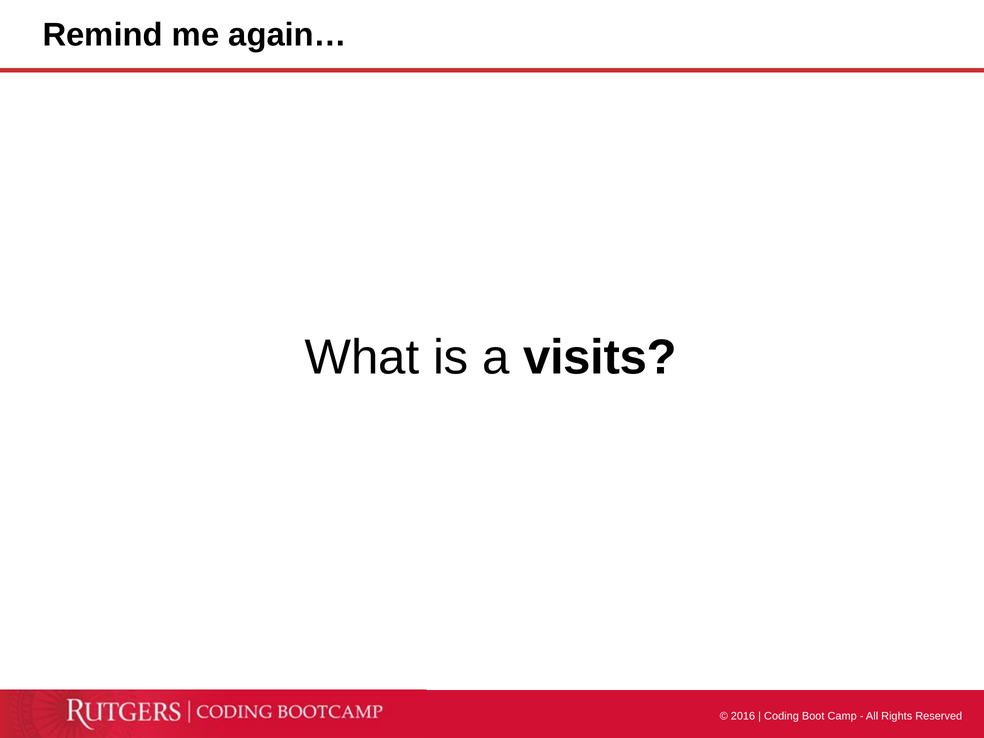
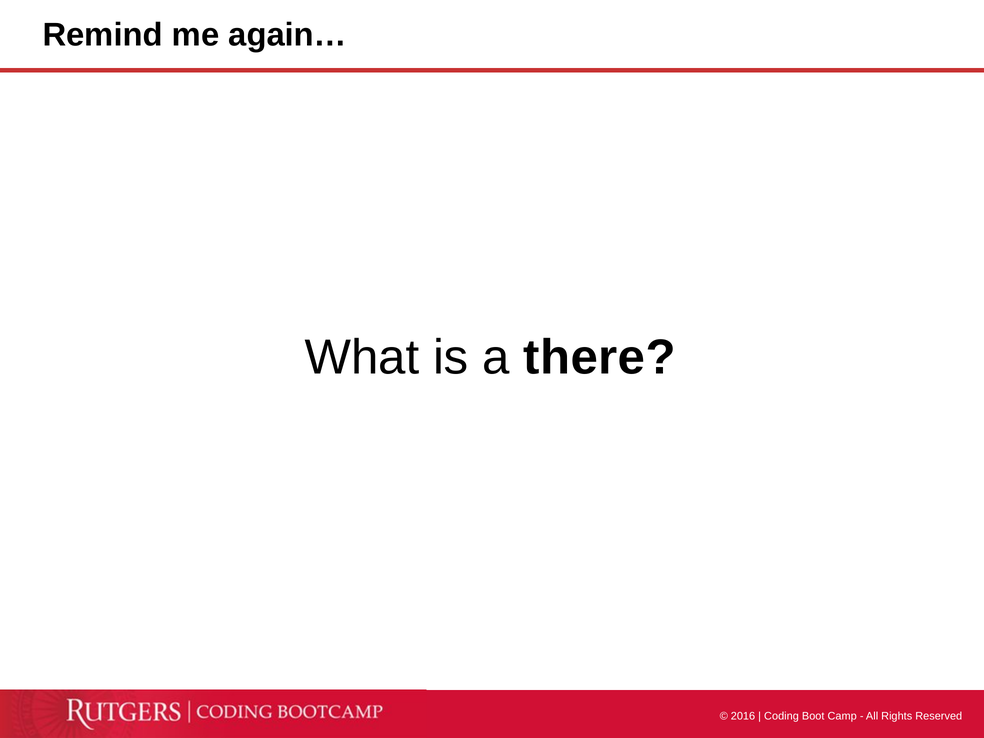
a visits: visits -> there
